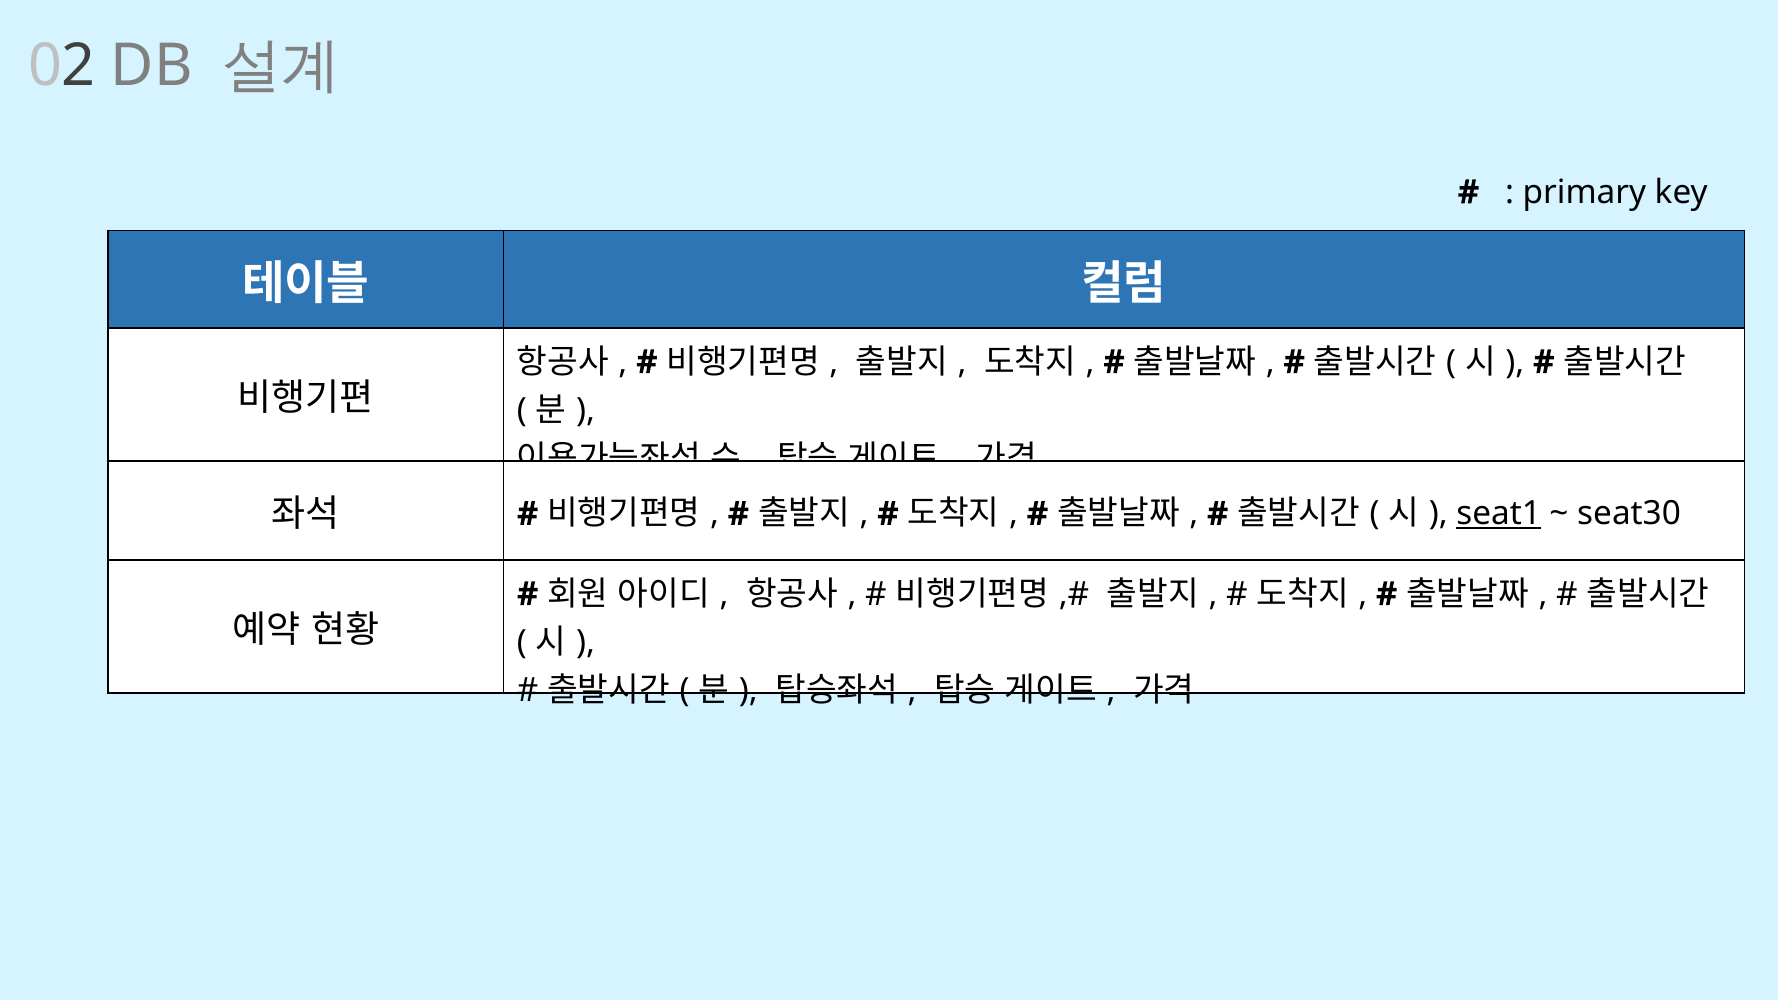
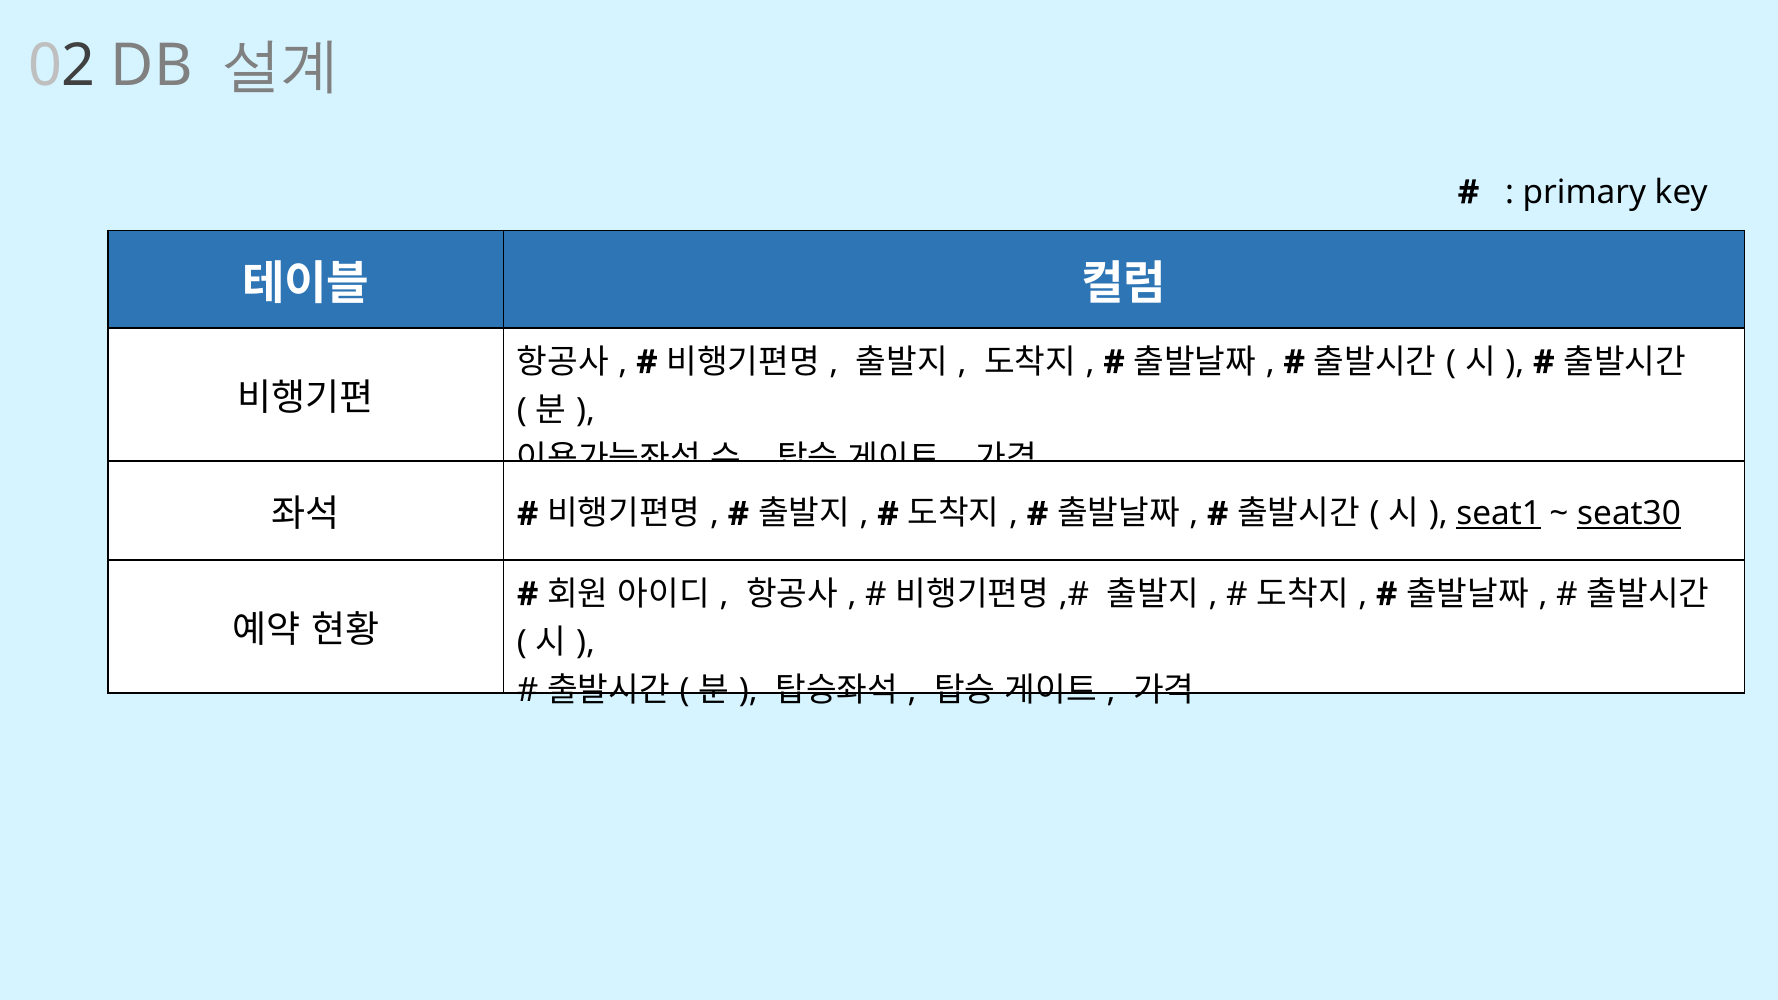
seat30 underline: none -> present
